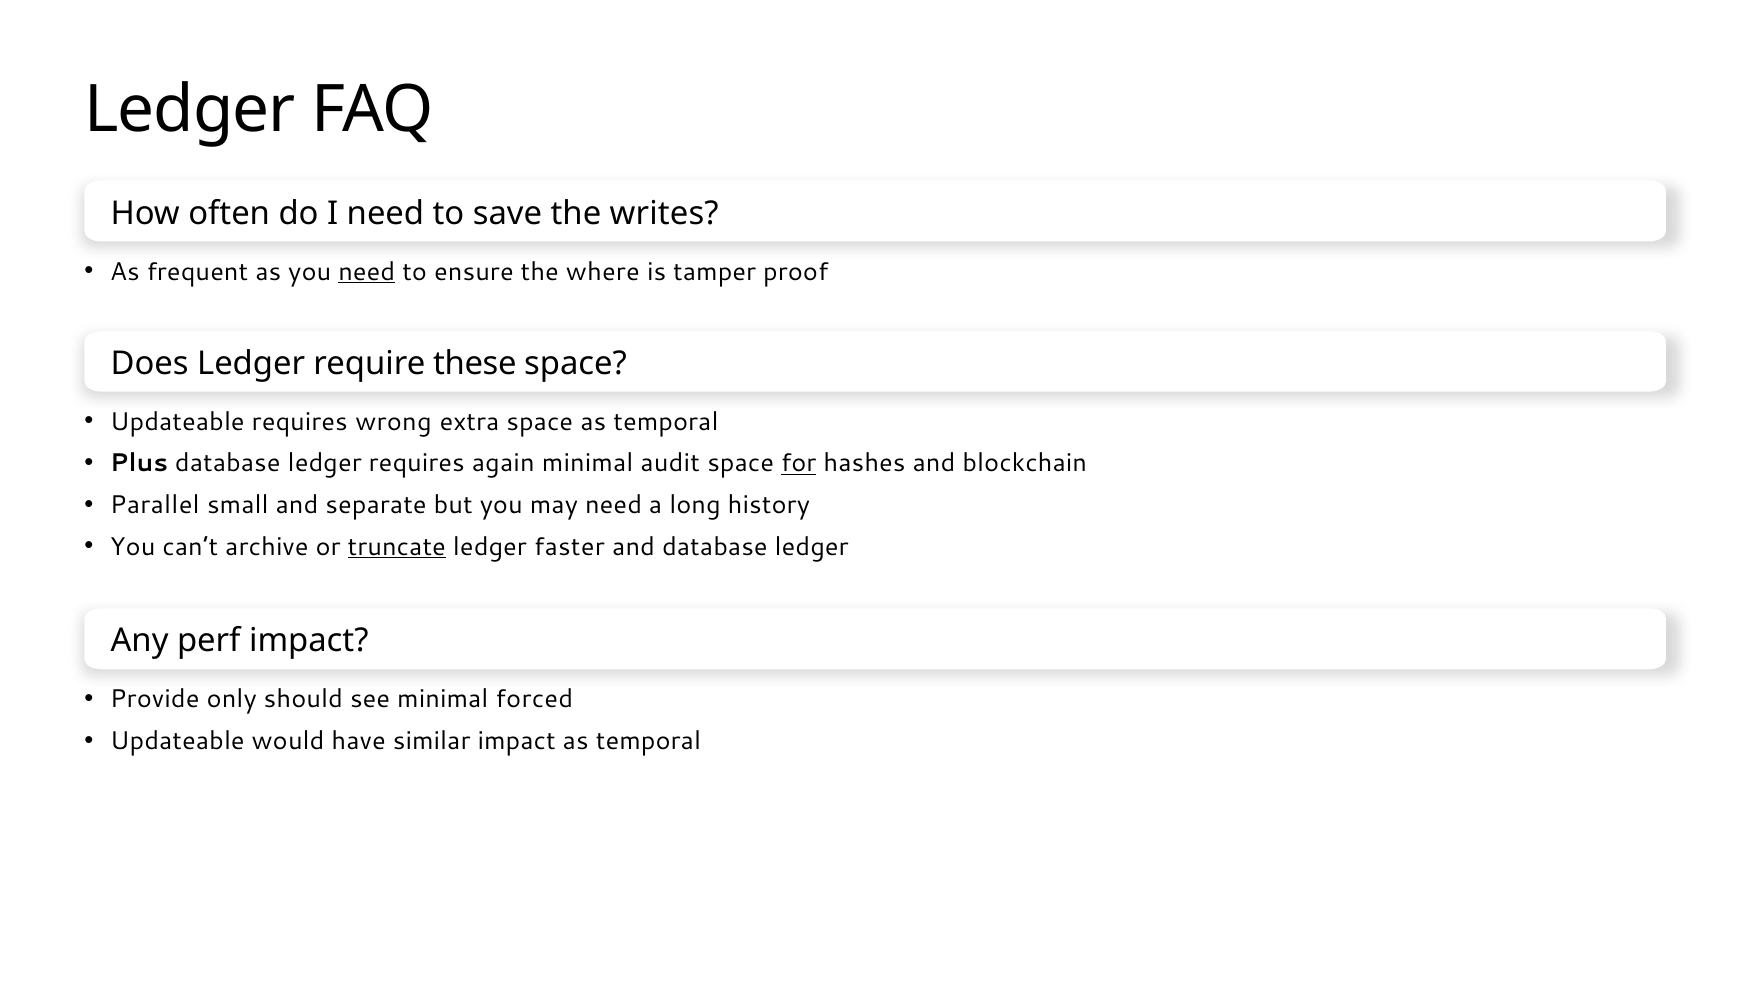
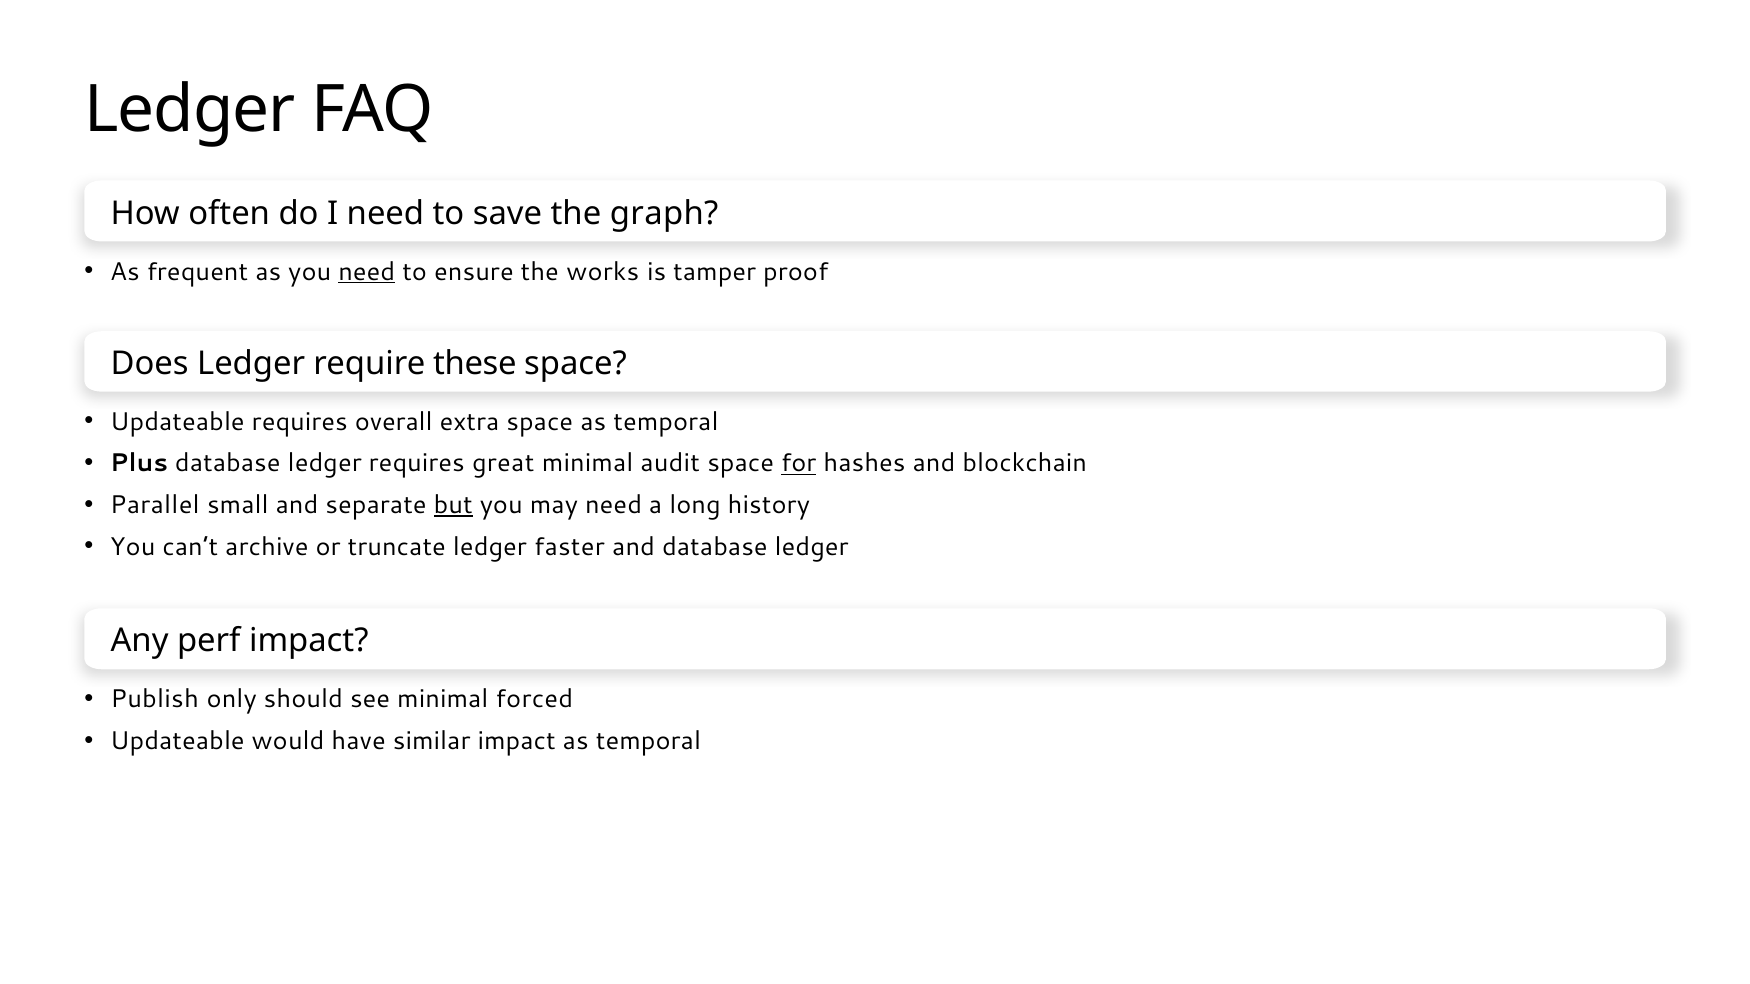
writes: writes -> graph
where: where -> works
wrong: wrong -> overall
again: again -> great
but underline: none -> present
truncate underline: present -> none
Provide: Provide -> Publish
